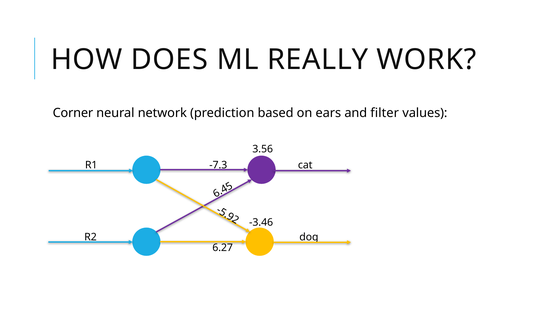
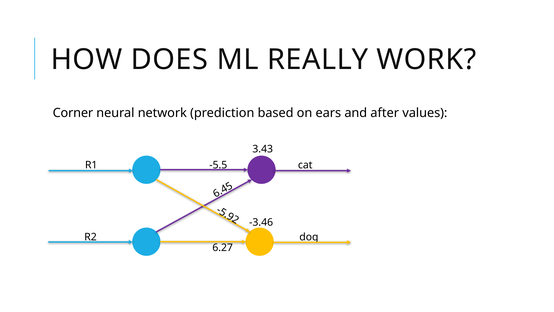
filter: filter -> after
3.56: 3.56 -> 3.43
-7.3: -7.3 -> -5.5
